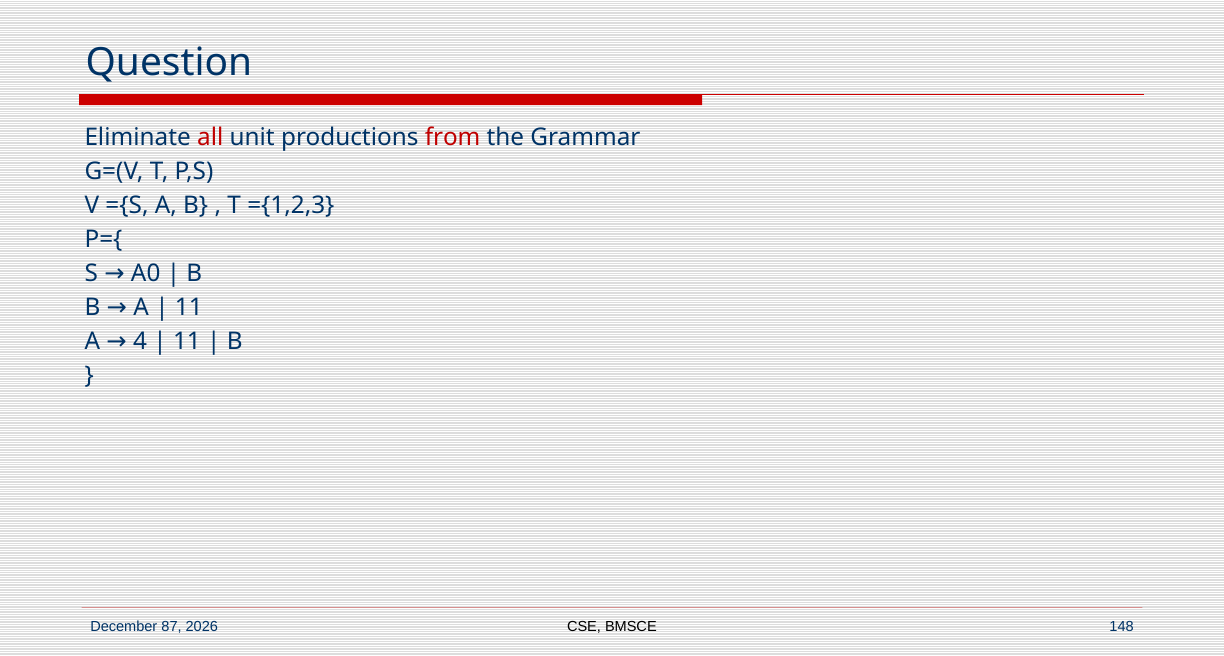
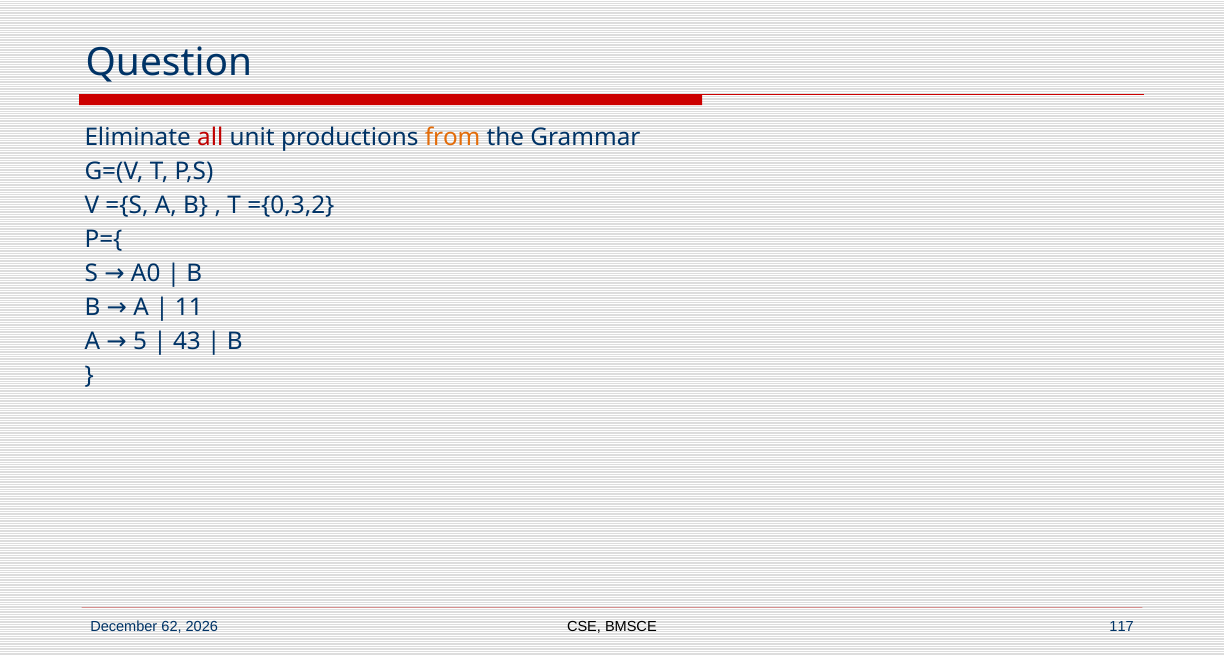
from colour: red -> orange
={1,2,3: ={1,2,3 -> ={0,3,2
4: 4 -> 5
11 at (187, 341): 11 -> 43
87: 87 -> 62
148: 148 -> 117
